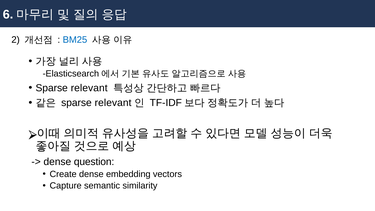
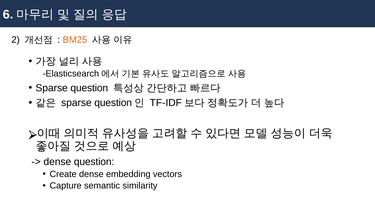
BM25 colour: blue -> orange
relevant at (89, 88): relevant -> question
relevant at (113, 103): relevant -> question
